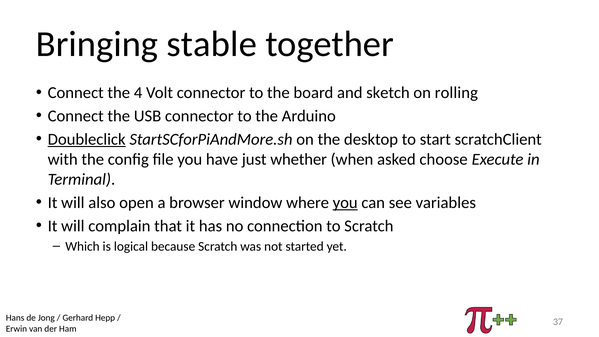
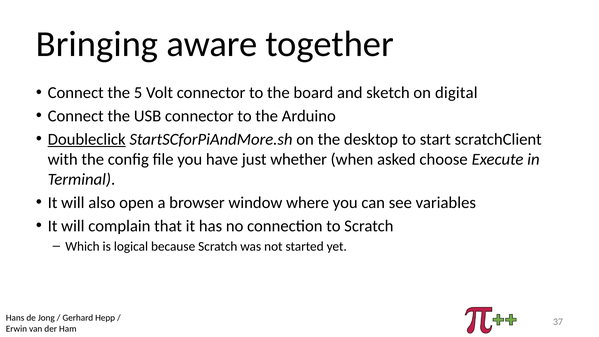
stable: stable -> aware
4: 4 -> 5
rolling: rolling -> digital
you at (345, 203) underline: present -> none
